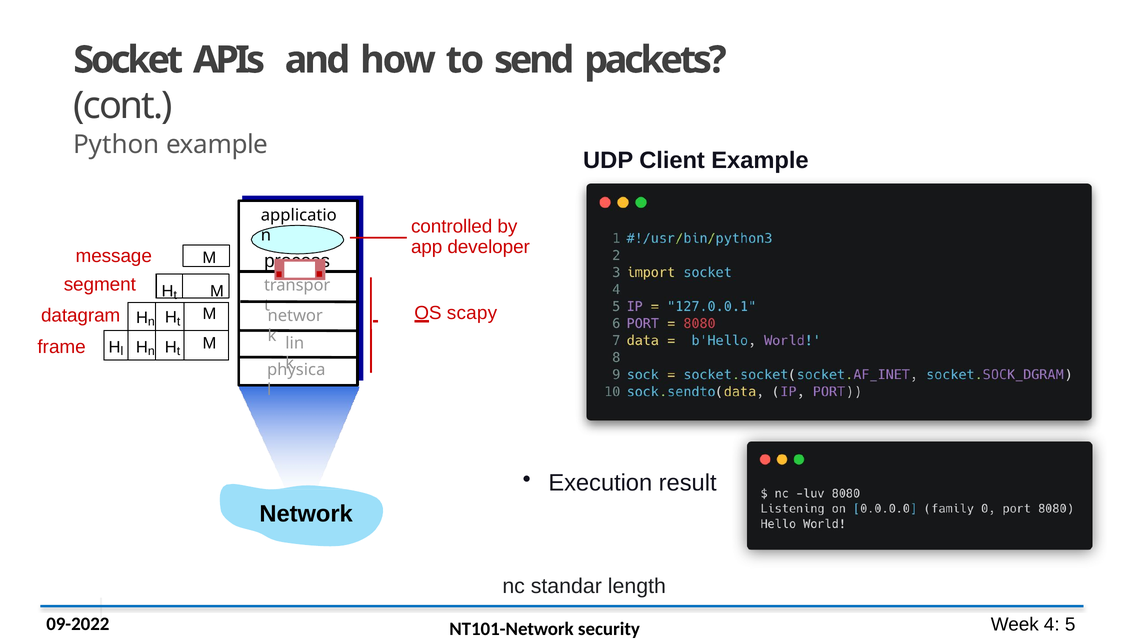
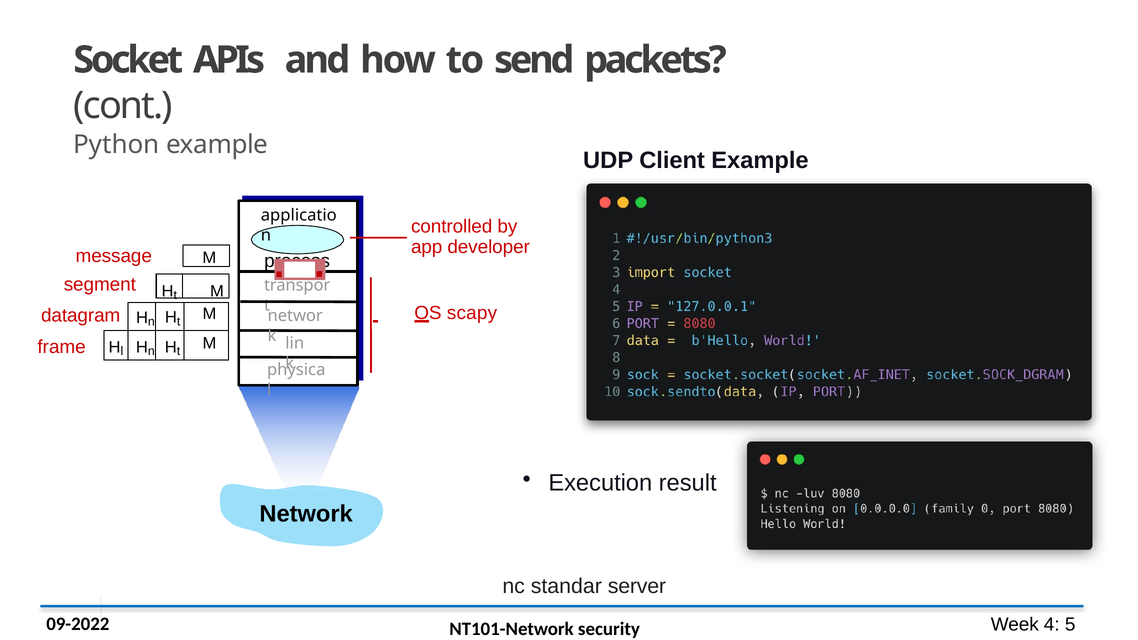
length: length -> server
